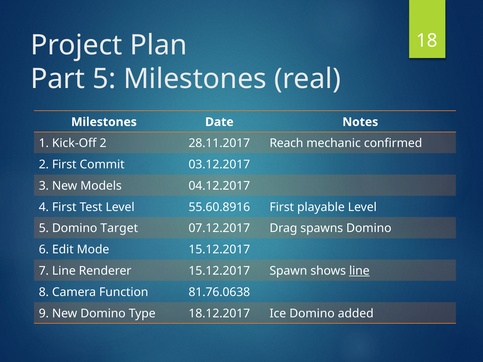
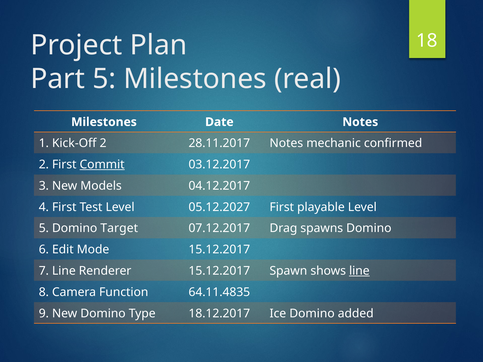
28.11.2017 Reach: Reach -> Notes
Commit underline: none -> present
55.60.8916: 55.60.8916 -> 05.12.2027
81.76.0638: 81.76.0638 -> 64.11.4835
